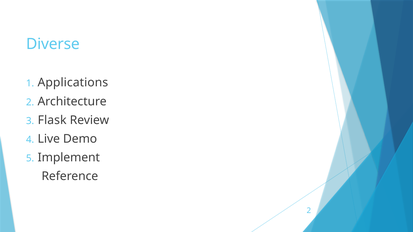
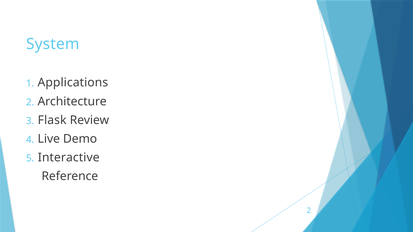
Diverse: Diverse -> System
Implement: Implement -> Interactive
